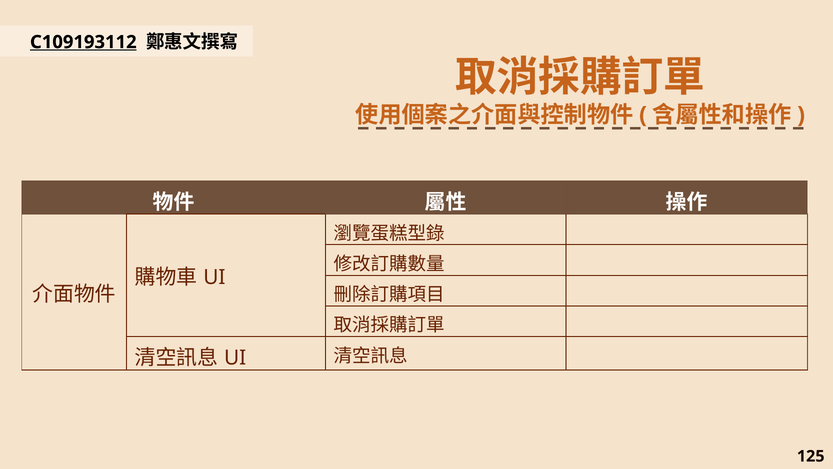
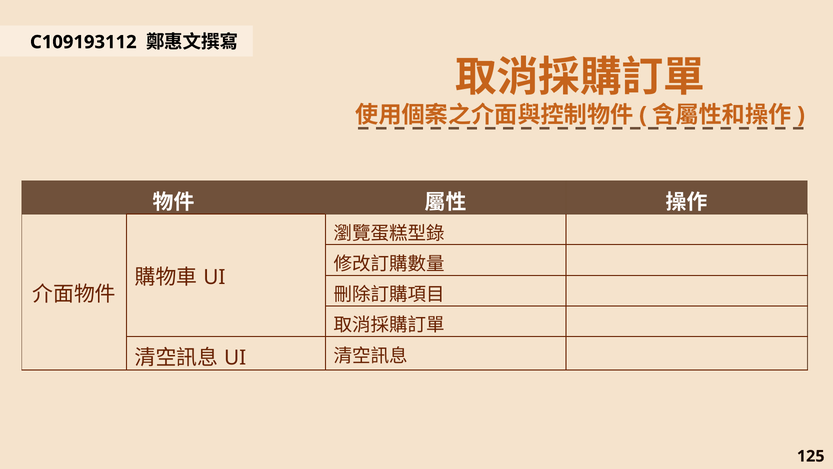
C109193112 underline: present -> none
